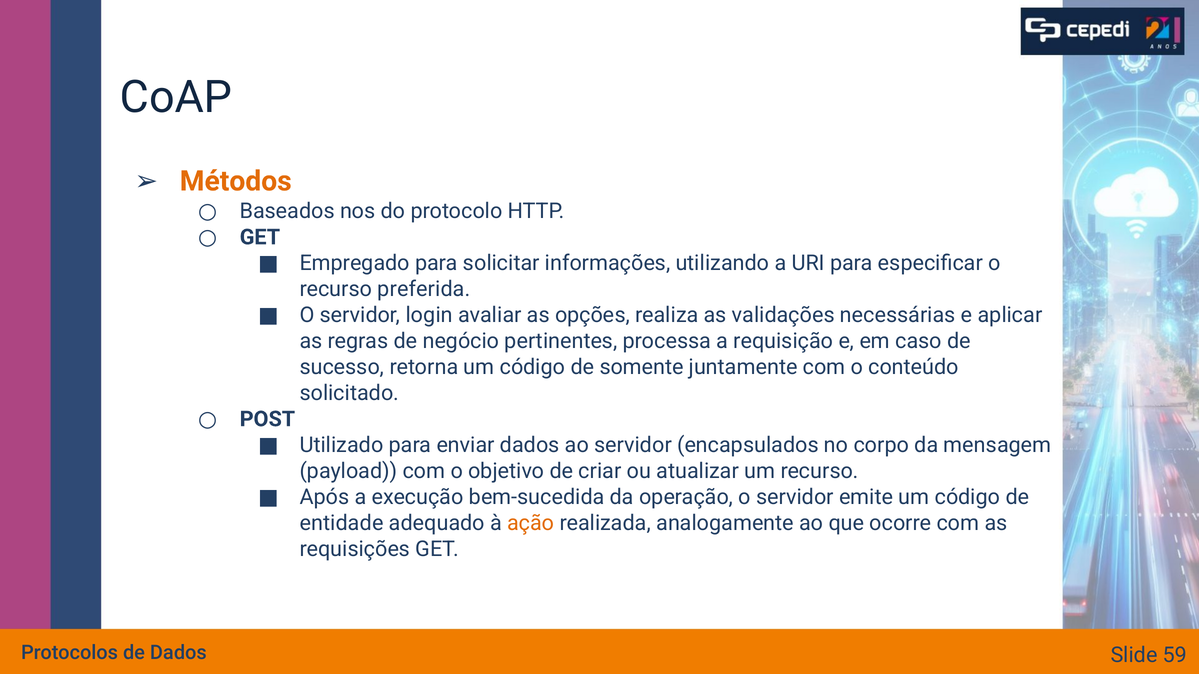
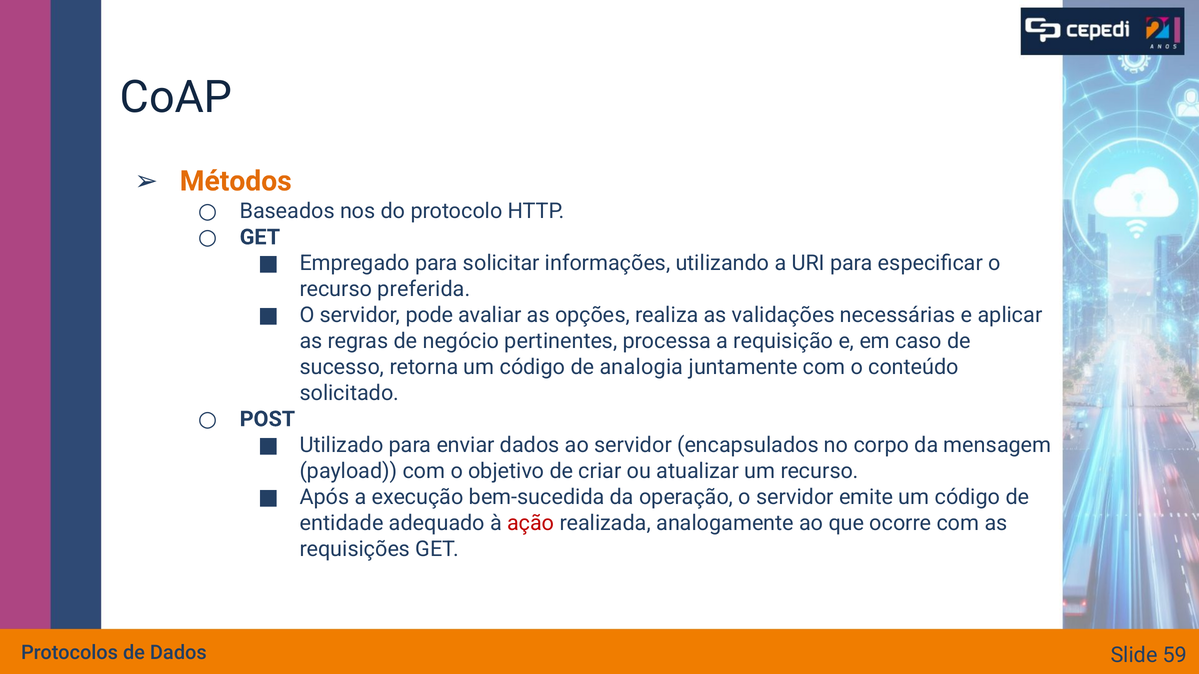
login: login -> pode
somente: somente -> analogia
ação colour: orange -> red
